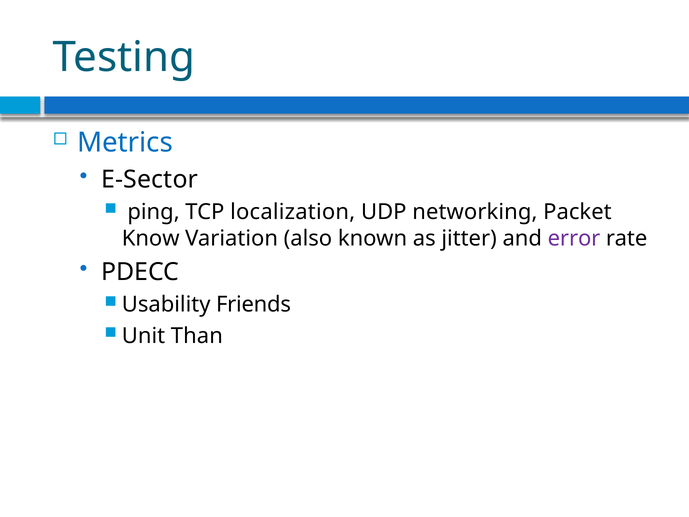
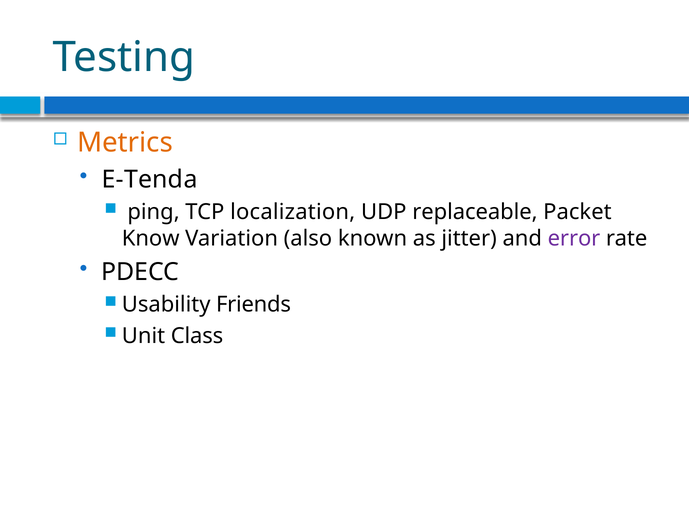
Metrics colour: blue -> orange
E-Sector: E-Sector -> E-Tenda
networking: networking -> replaceable
Than: Than -> Class
